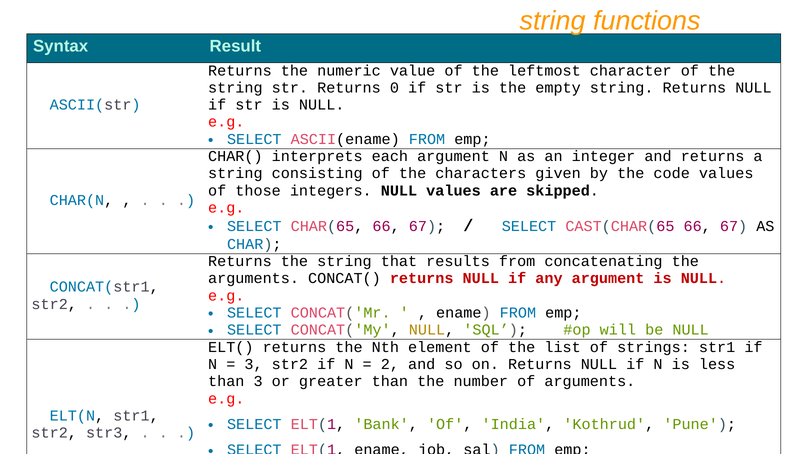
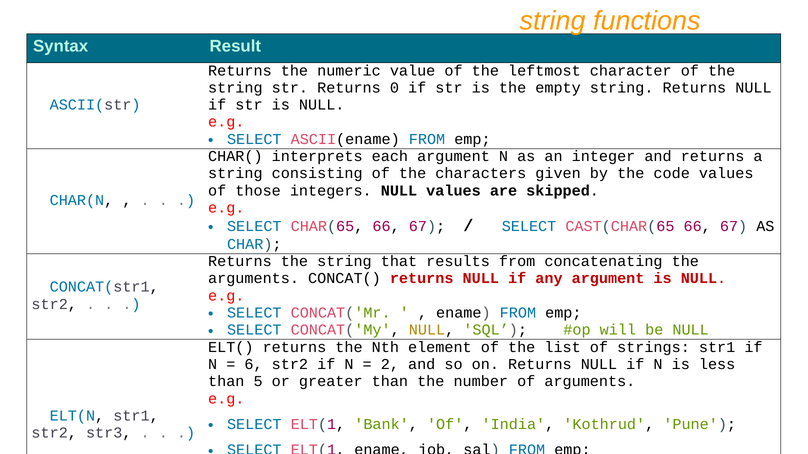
3 at (254, 365): 3 -> 6
than 3: 3 -> 5
